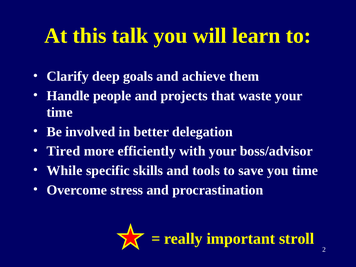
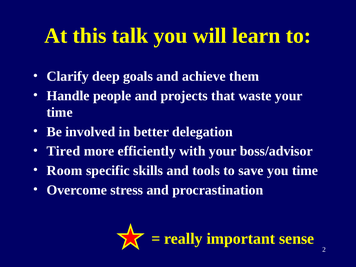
While: While -> Room
stroll: stroll -> sense
